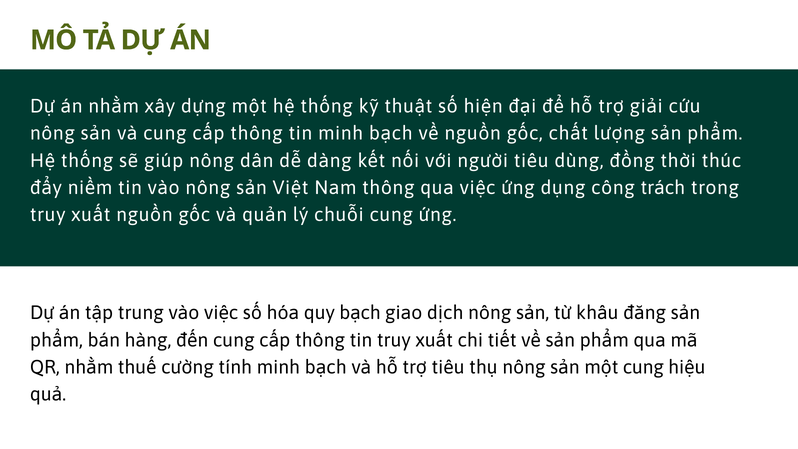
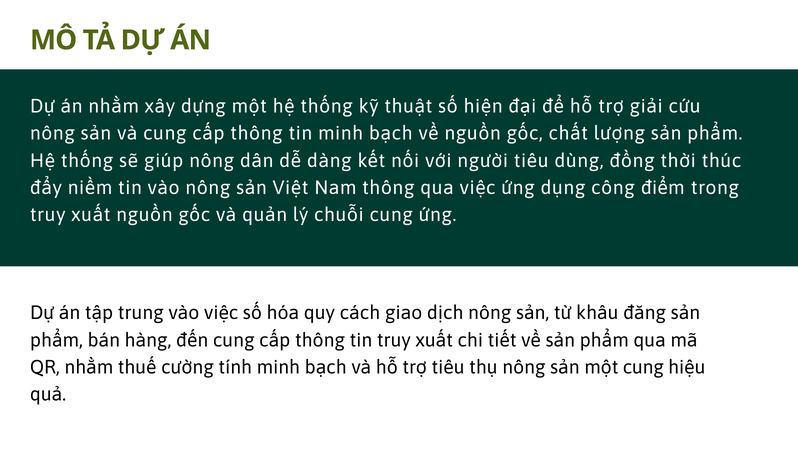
trách: trách -> điểm
quy bạch: bạch -> cách
